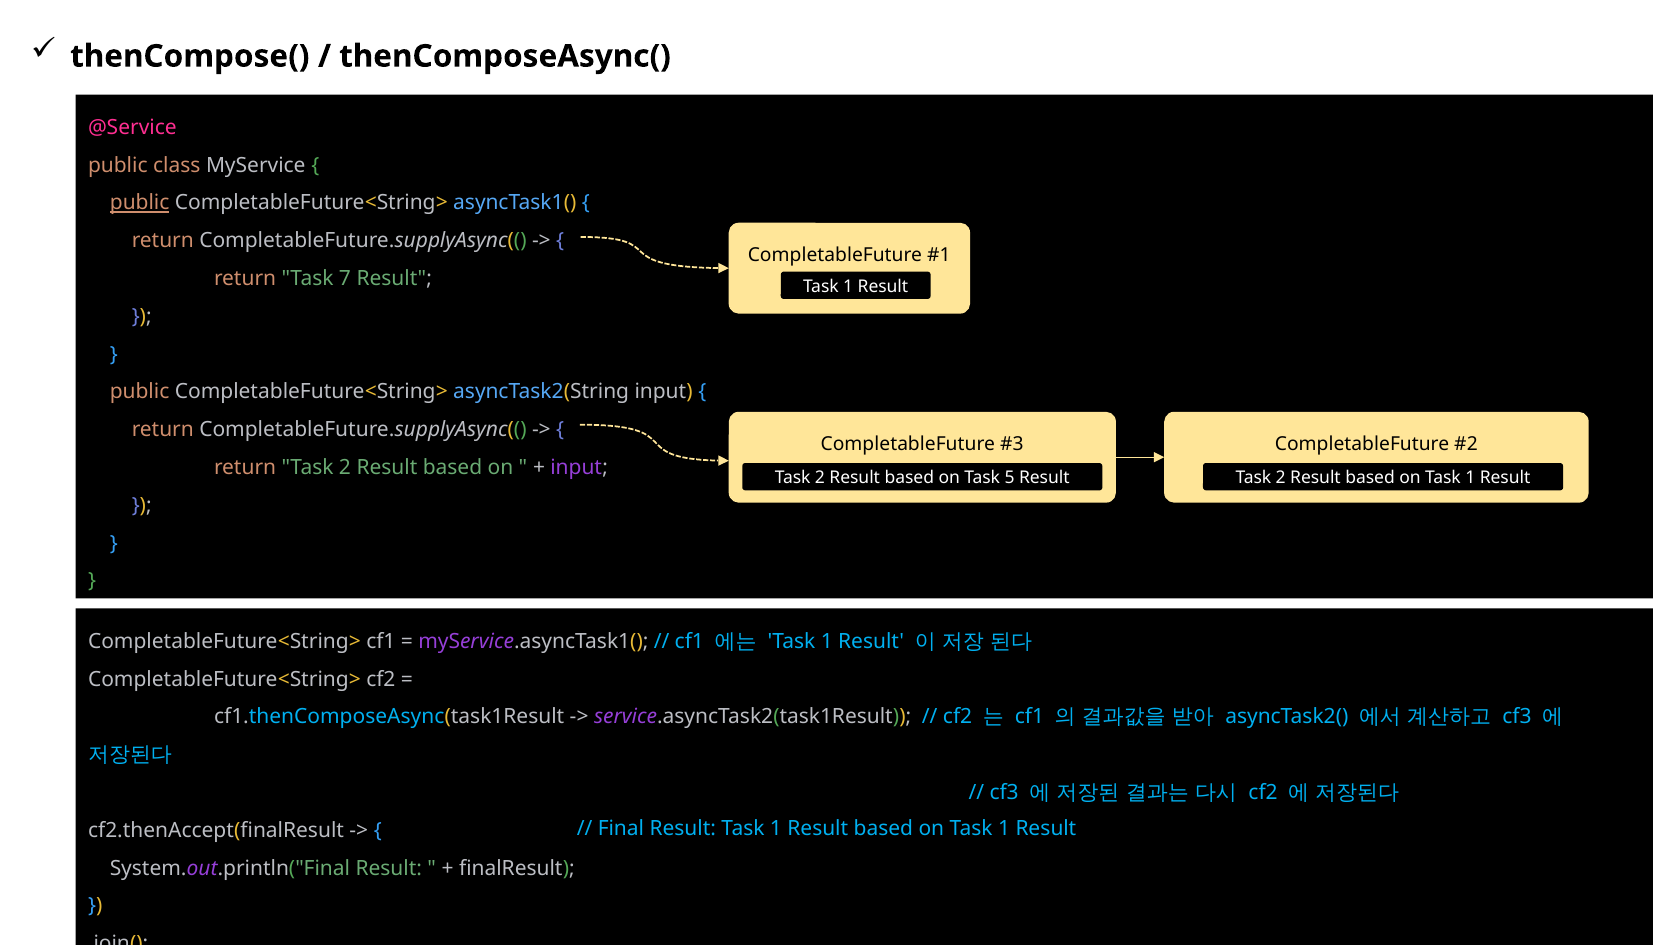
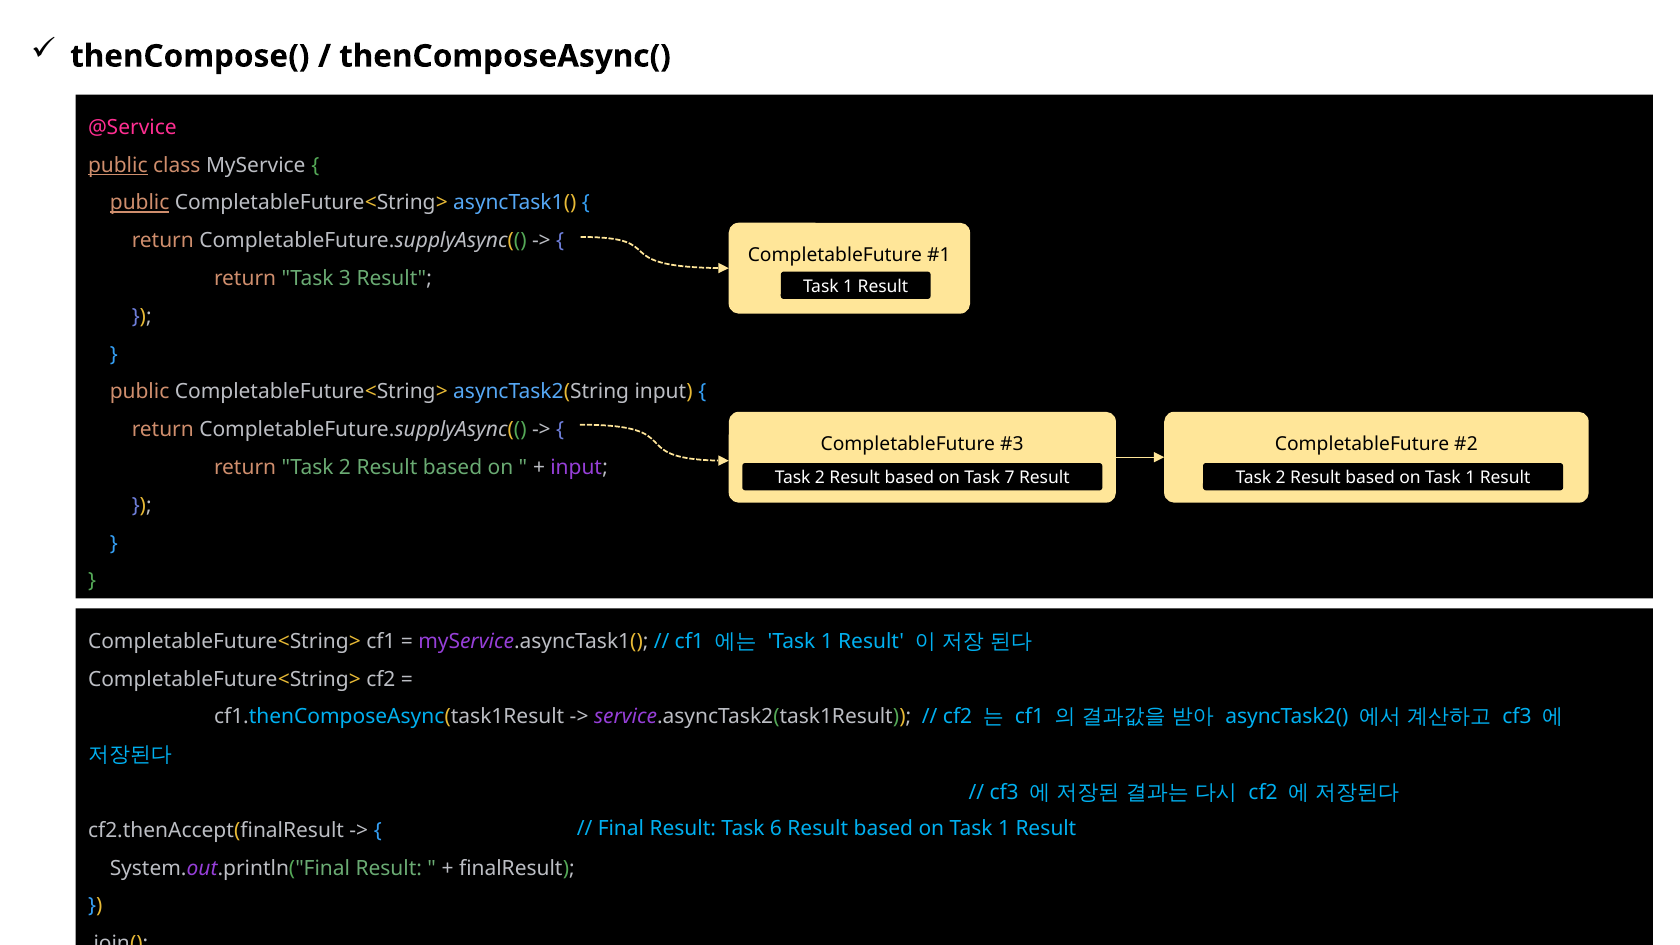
public at (118, 165) underline: none -> present
7: 7 -> 3
5: 5 -> 7
Result Task 1: 1 -> 6
